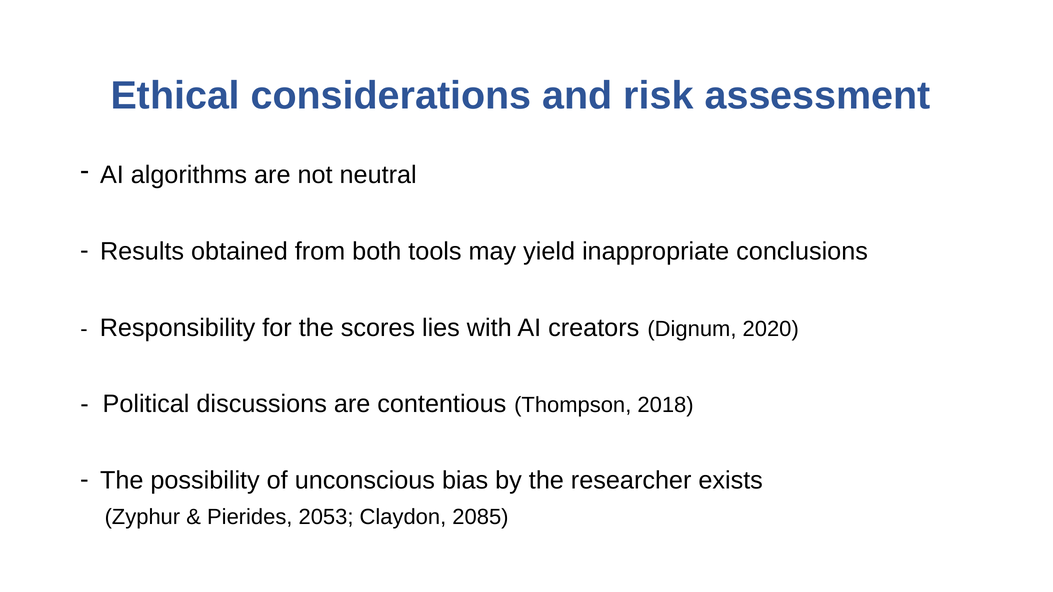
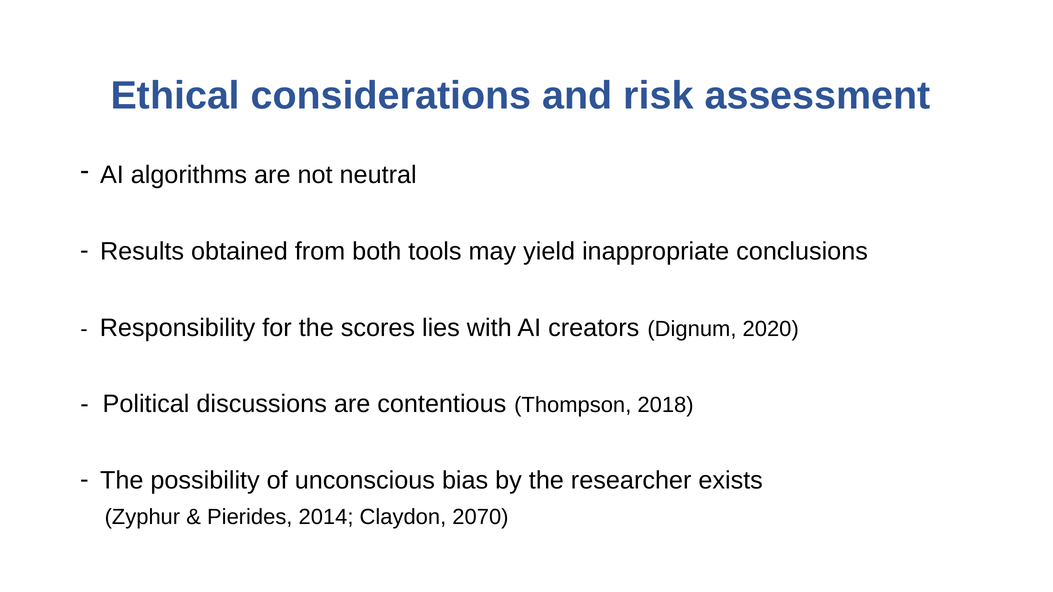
2053: 2053 -> 2014
2085: 2085 -> 2070
